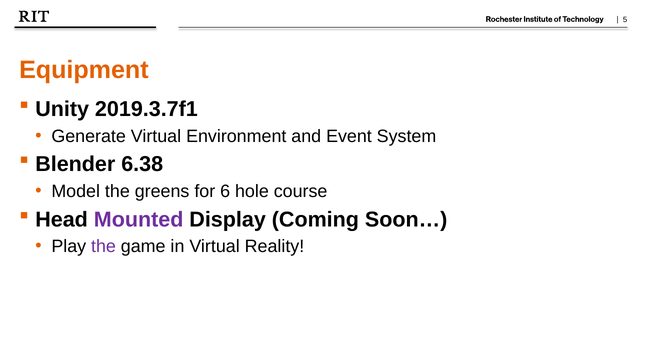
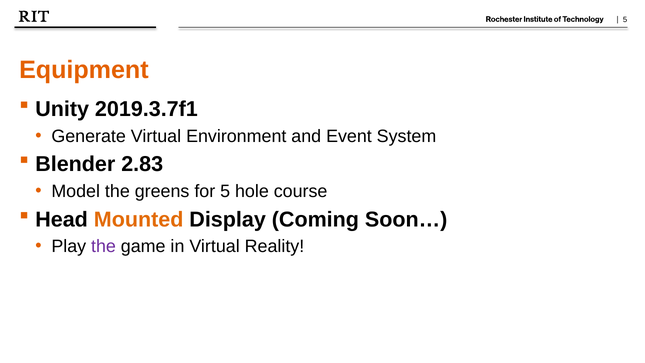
6.38: 6.38 -> 2.83
for 6: 6 -> 5
Mounted colour: purple -> orange
